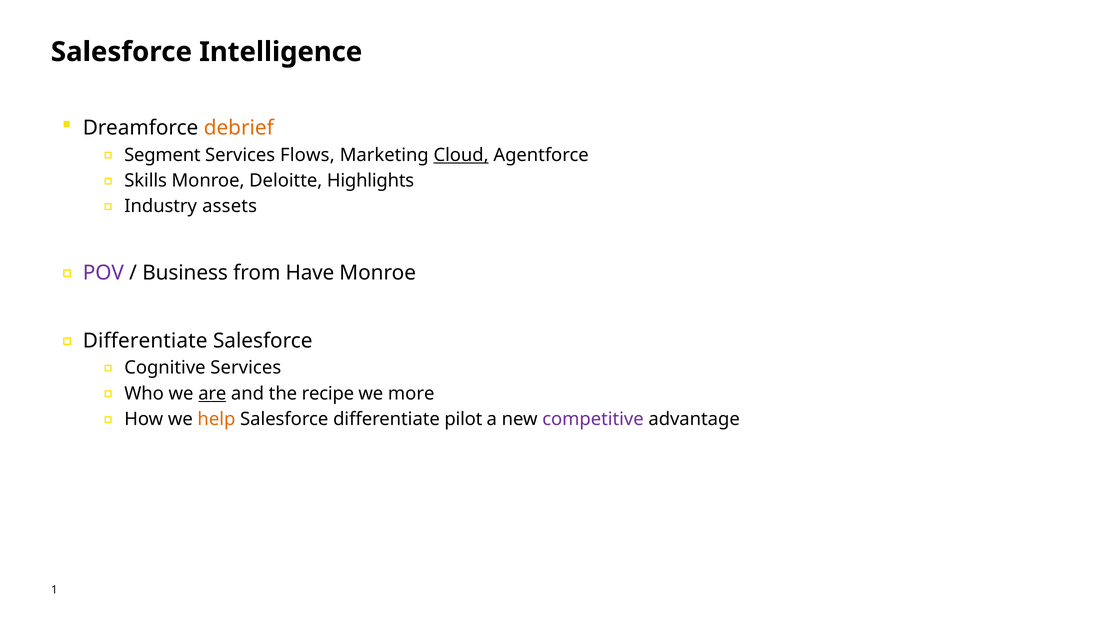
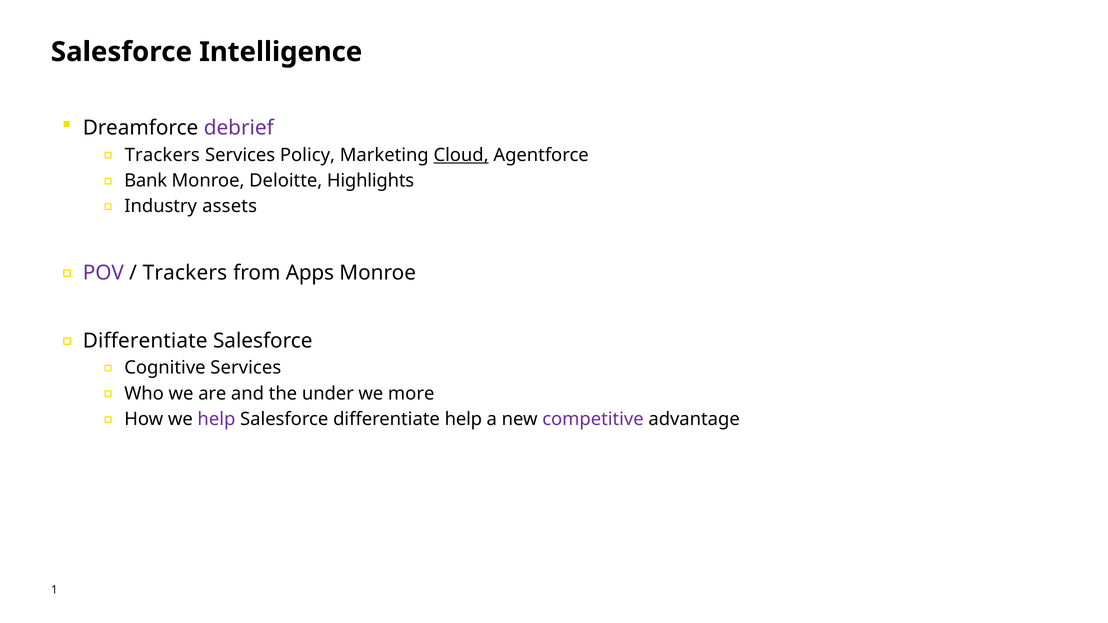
debrief colour: orange -> purple
Segment at (162, 155): Segment -> Trackers
Flows: Flows -> Policy
Skills: Skills -> Bank
Business at (185, 273): Business -> Trackers
Have: Have -> Apps
are underline: present -> none
recipe: recipe -> under
help at (216, 419) colour: orange -> purple
differentiate pilot: pilot -> help
